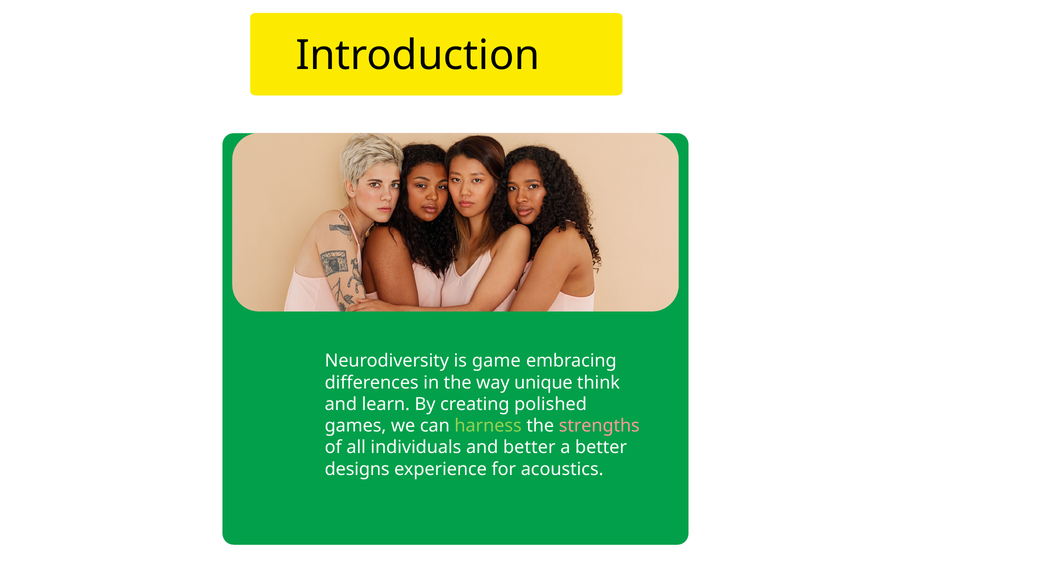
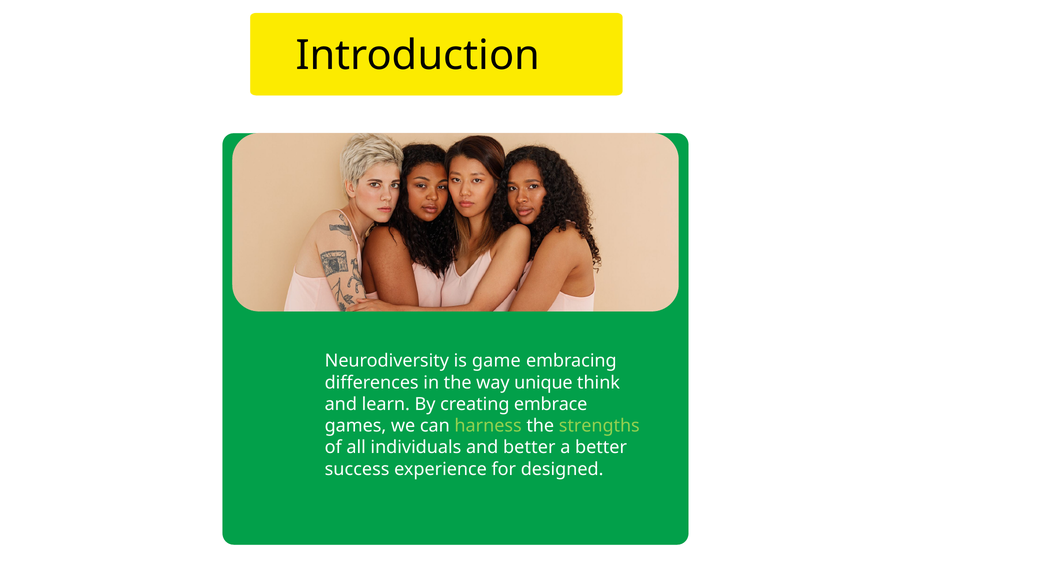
polished: polished -> embrace
strengths colour: pink -> light green
designs: designs -> success
acoustics: acoustics -> designed
